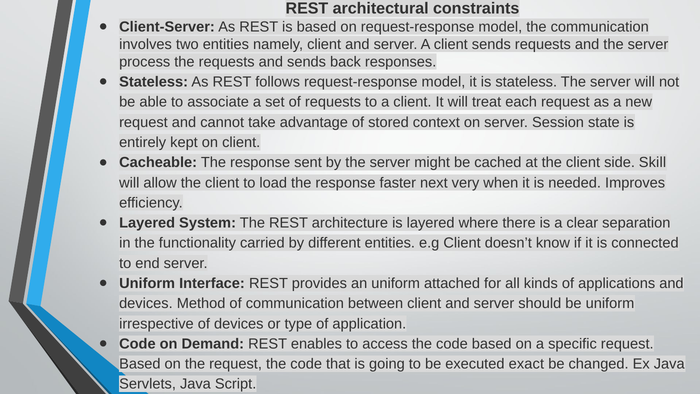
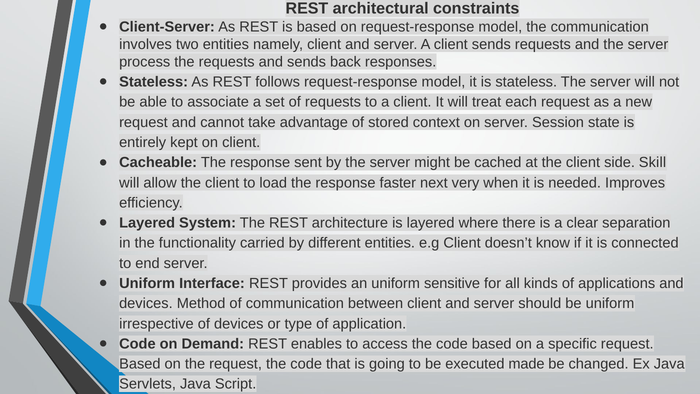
attached: attached -> sensitive
exact: exact -> made
